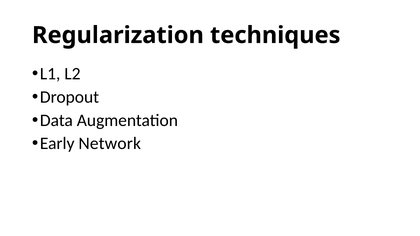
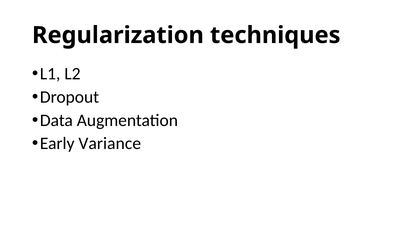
Network: Network -> Variance
